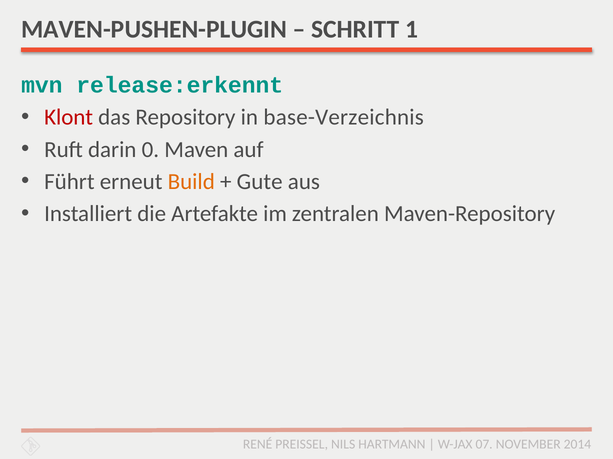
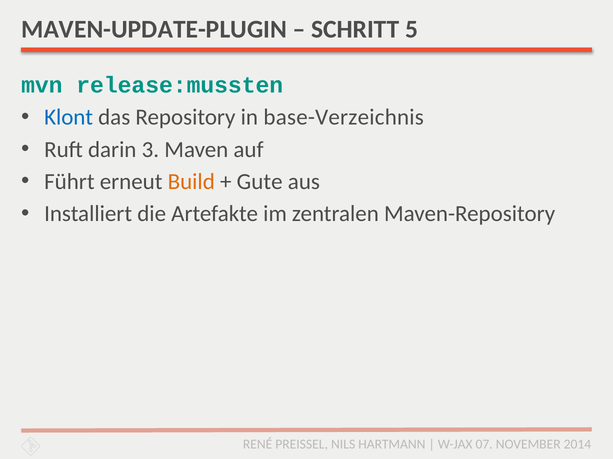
MAVEN-PUSHEN-PLUGIN: MAVEN-PUSHEN-PLUGIN -> MAVEN-UPDATE-PLUGIN
1: 1 -> 5
release:erkennt: release:erkennt -> release:mussten
Klont colour: red -> blue
0: 0 -> 3
